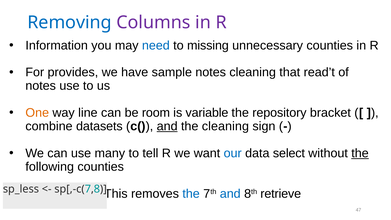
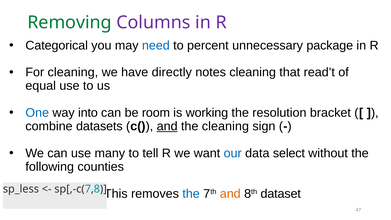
Removing colour: blue -> green
Information: Information -> Categorical
missing: missing -> percent
unnecessary counties: counties -> package
For provides: provides -> cleaning
sample: sample -> directly
notes at (41, 86): notes -> equal
One colour: orange -> blue
line: line -> into
variable: variable -> working
repository: repository -> resolution
the at (360, 153) underline: present -> none
and at (230, 194) colour: blue -> orange
retrieve: retrieve -> dataset
